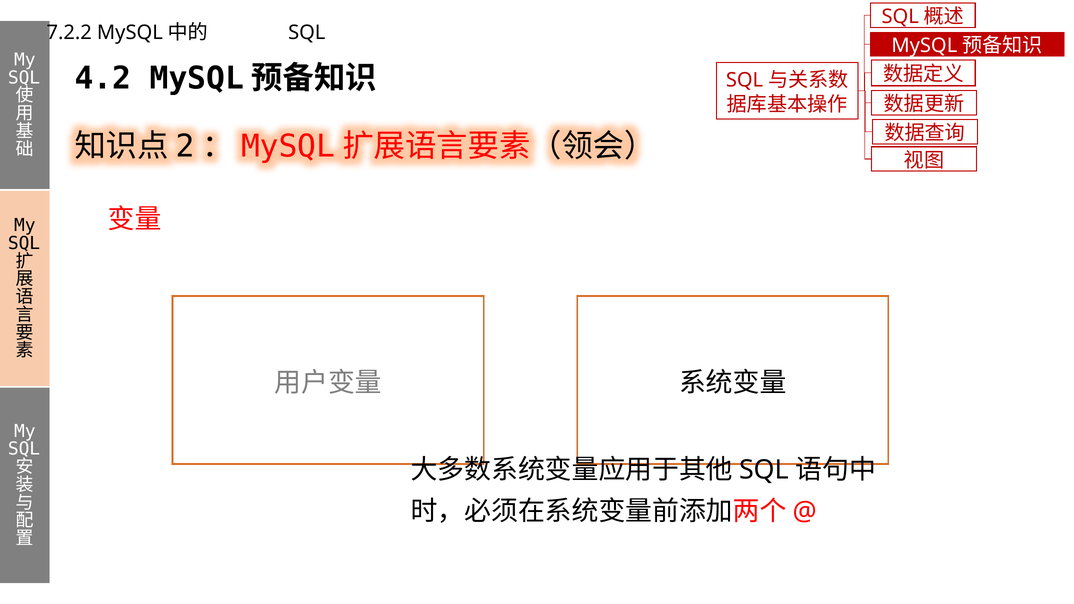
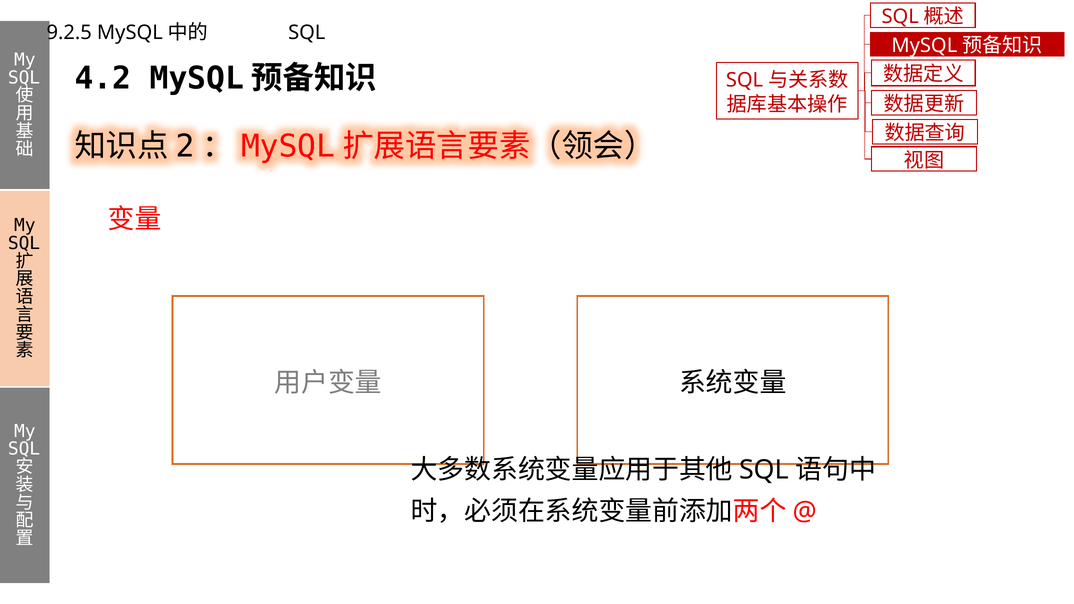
7.2.2: 7.2.2 -> 9.2.5
